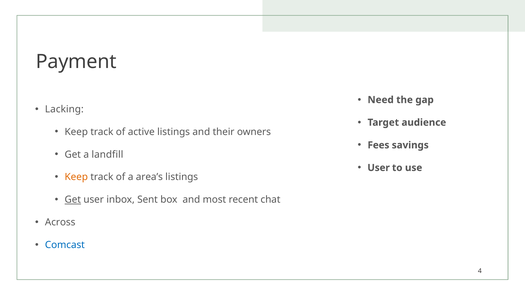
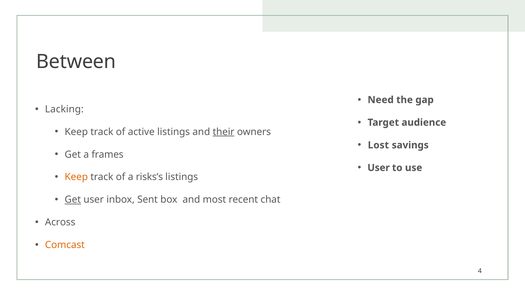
Payment: Payment -> Between
their underline: none -> present
Fees: Fees -> Lost
landfill: landfill -> frames
area’s: area’s -> risks’s
Comcast colour: blue -> orange
